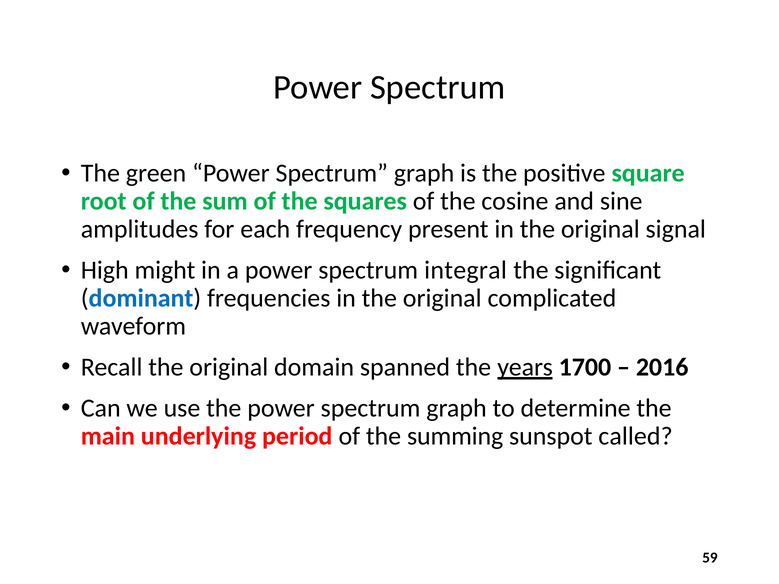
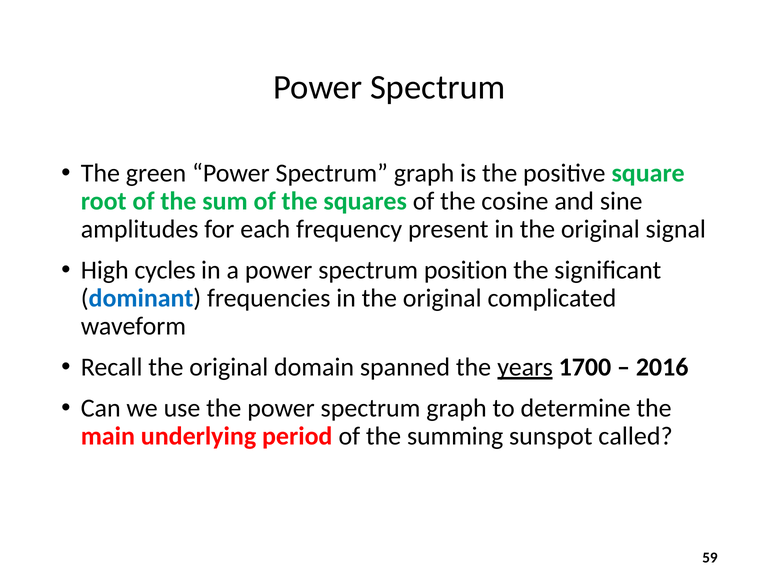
might: might -> cycles
integral: integral -> position
